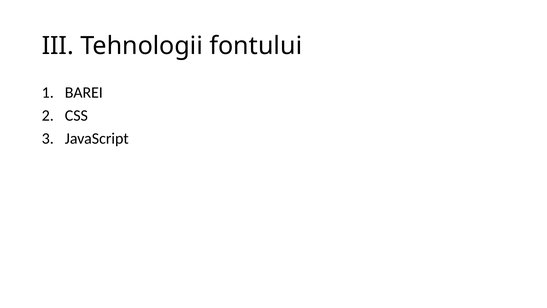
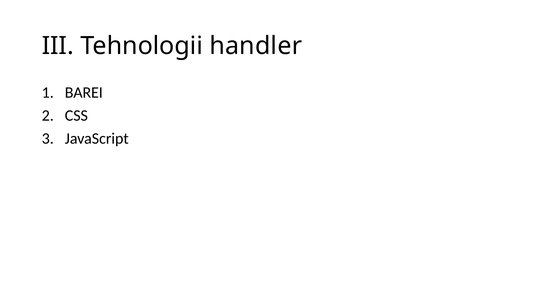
fontului: fontului -> handler
